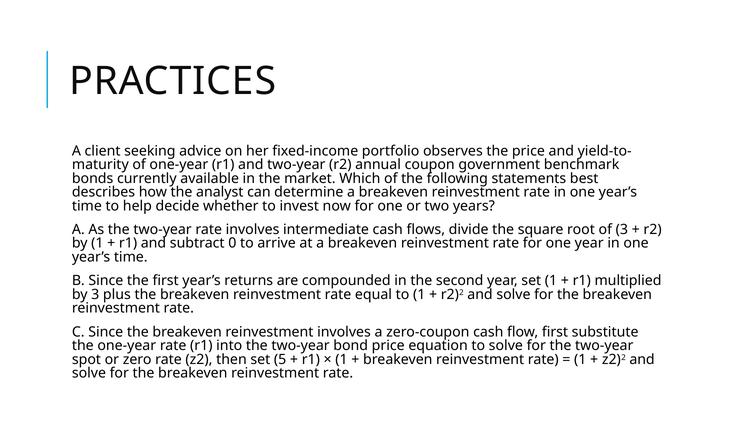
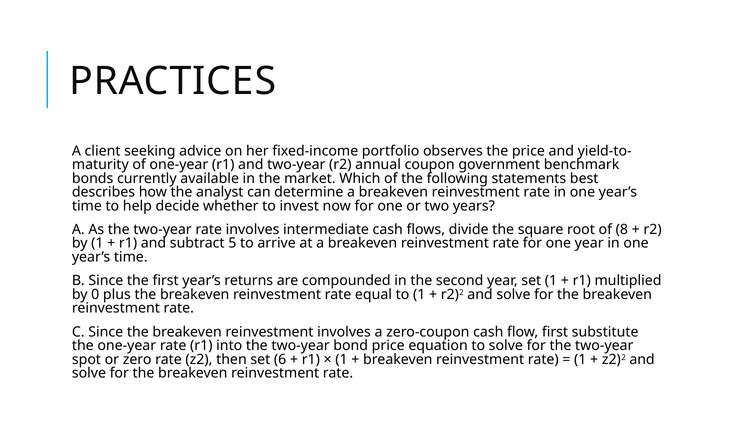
of 3: 3 -> 8
0: 0 -> 5
by 3: 3 -> 0
5: 5 -> 6
